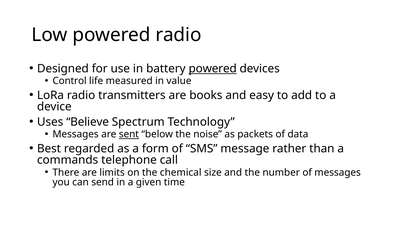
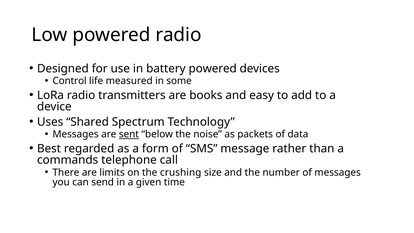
powered at (213, 68) underline: present -> none
value: value -> some
Believe: Believe -> Shared
chemical: chemical -> crushing
